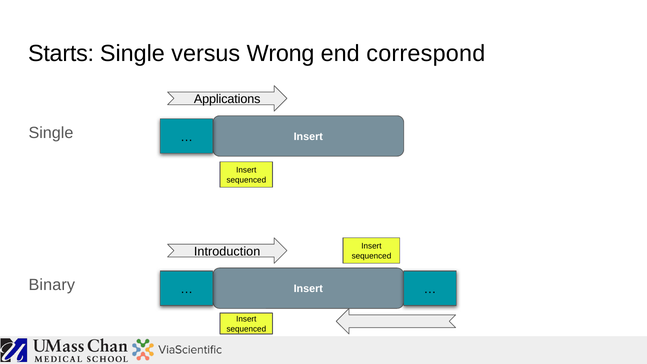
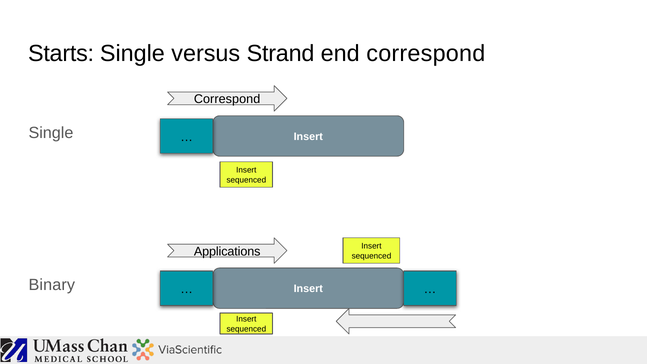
Wrong: Wrong -> Strand
Applications at (227, 99): Applications -> Correspond
Introduction: Introduction -> Applications
